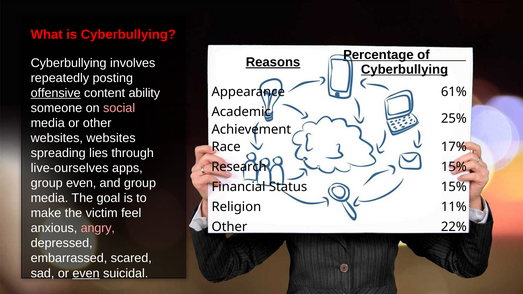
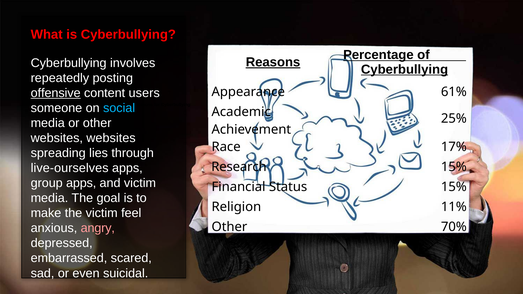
ability: ability -> users
social colour: pink -> light blue
group even: even -> apps
and group: group -> victim
22%: 22% -> 70%
even at (86, 273) underline: present -> none
